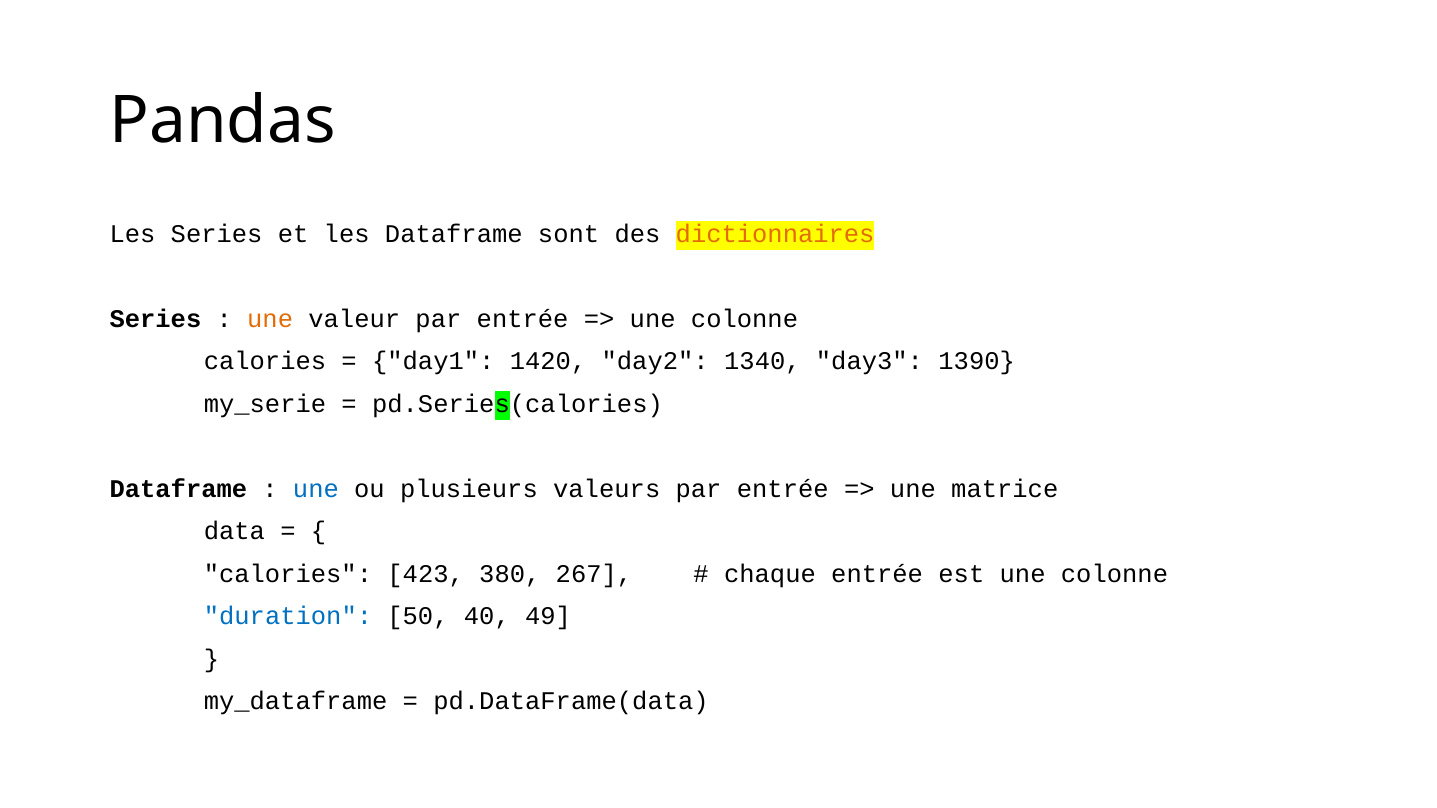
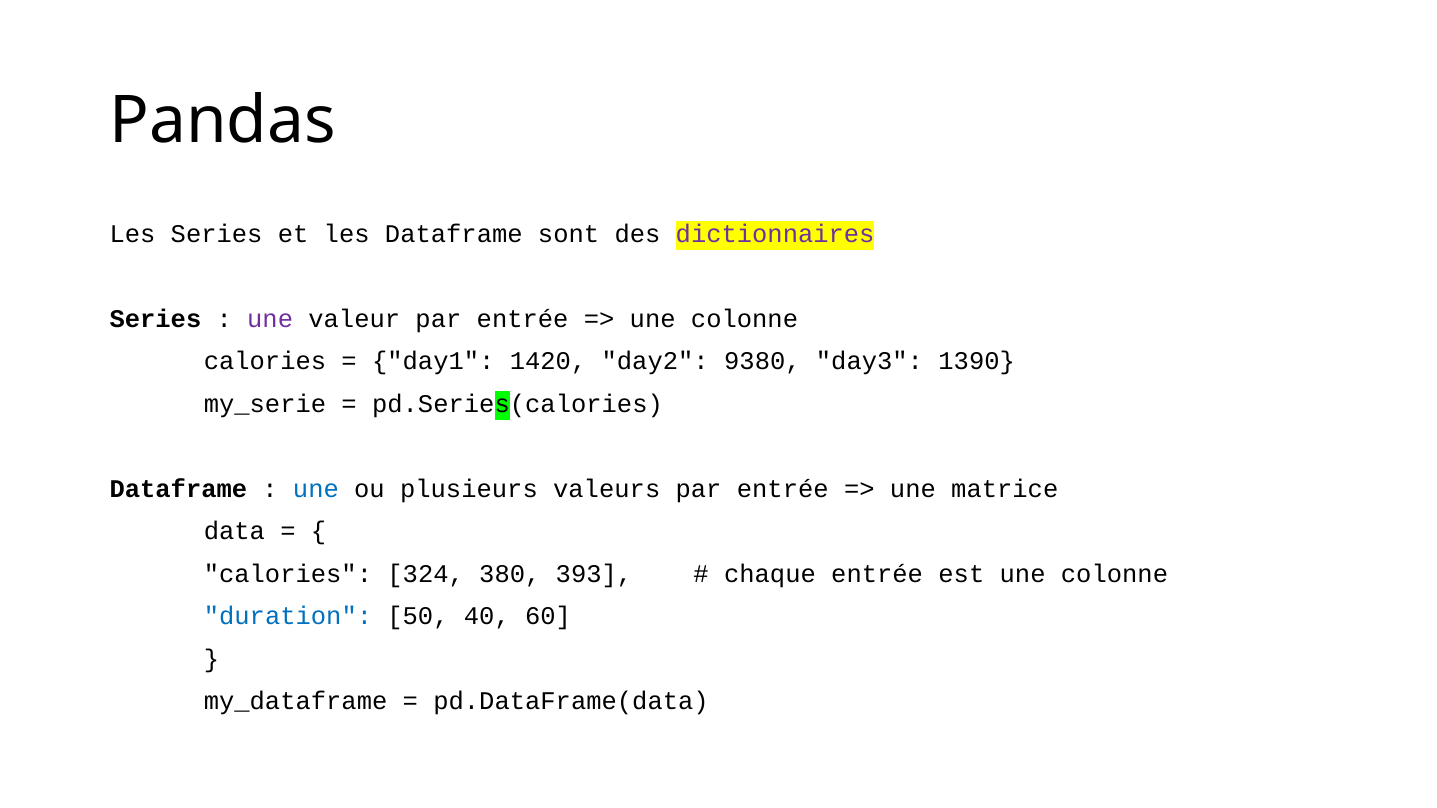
dictionnaires colour: orange -> purple
une at (270, 319) colour: orange -> purple
1340: 1340 -> 9380
423: 423 -> 324
267: 267 -> 393
49: 49 -> 60
